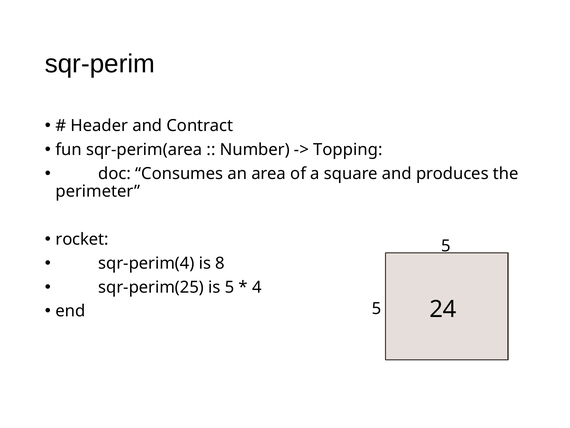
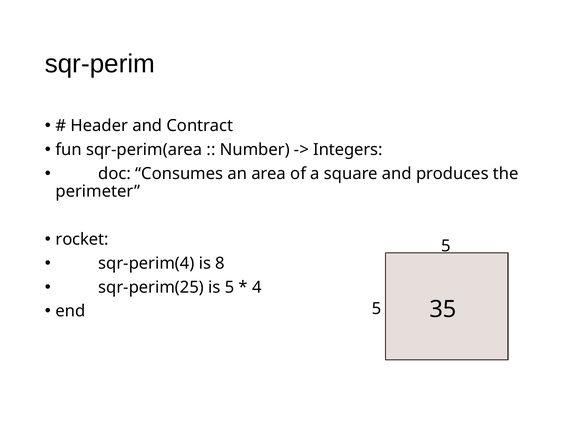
Topping: Topping -> Integers
24: 24 -> 35
